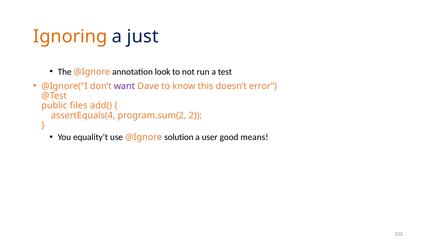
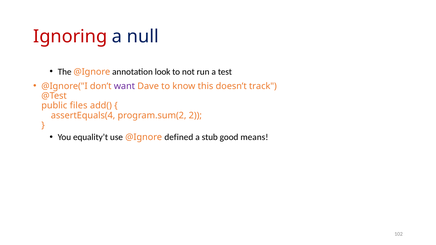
Ignoring colour: orange -> red
just: just -> null
error: error -> track
solution: solution -> defined
user: user -> stub
